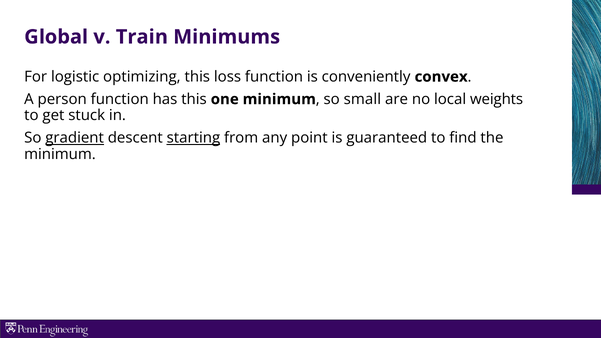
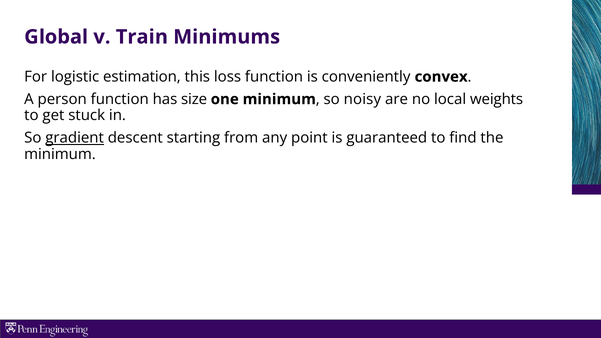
optimizing: optimizing -> estimation
has this: this -> size
small: small -> noisy
starting underline: present -> none
